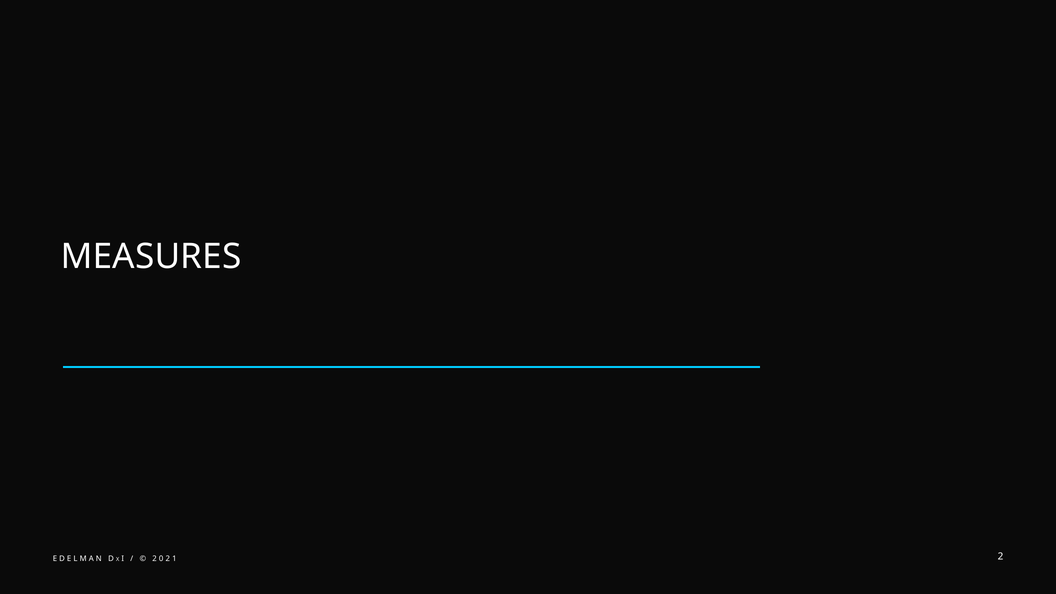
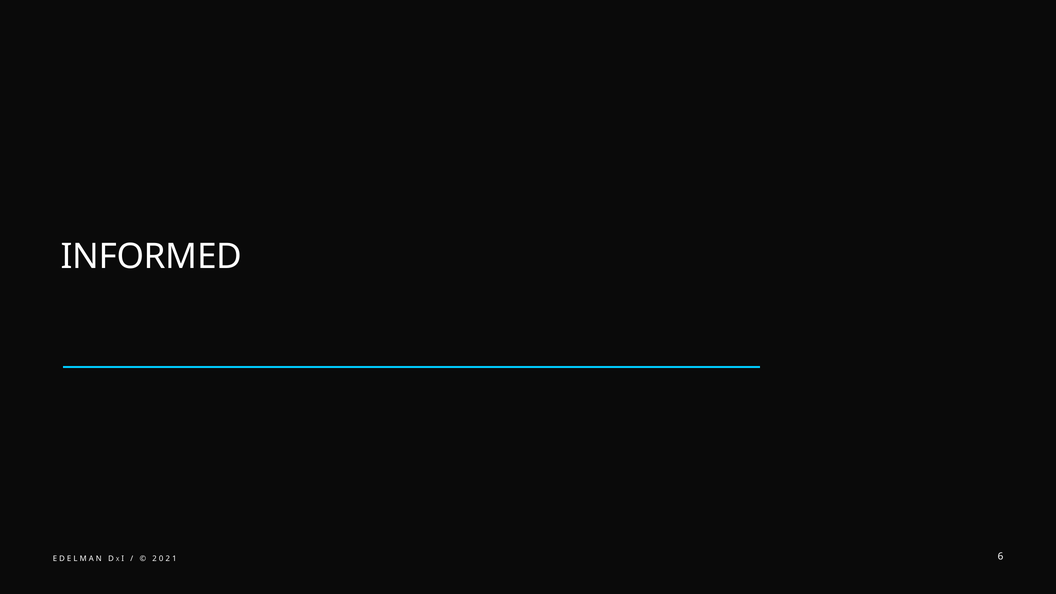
MEASURES: MEASURES -> INFORMED
2 at (1000, 556): 2 -> 6
